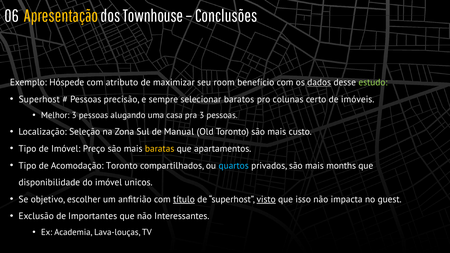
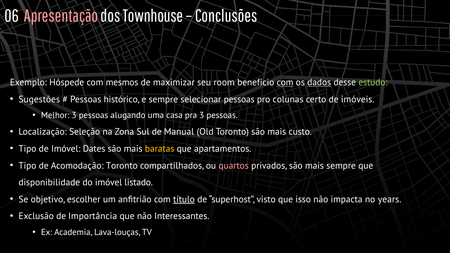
Apresentação colour: yellow -> pink
atributo: atributo -> mesmos
com at (285, 82) underline: none -> present
Superhost at (39, 99): Superhost -> Sugestões
precisão: precisão -> histórico
selecionar baratos: baratos -> pessoas
Preço: Preço -> Dates
quartos colour: light blue -> pink
mais months: months -> sempre
unicos: unicos -> listado
visto underline: present -> none
guest: guest -> years
Importantes: Importantes -> Importância
